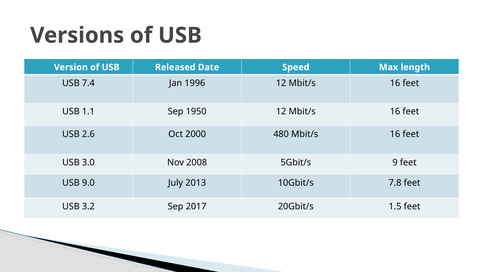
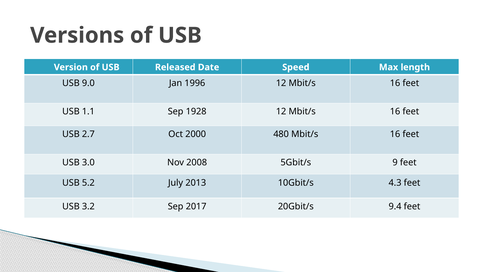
7.4: 7.4 -> 9.0
1950: 1950 -> 1928
2.6: 2.6 -> 2.7
9.0: 9.0 -> 5.2
7.8: 7.8 -> 4.3
1.5: 1.5 -> 9.4
